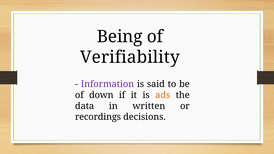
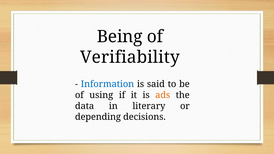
Information colour: purple -> blue
down: down -> using
written: written -> literary
recordings: recordings -> depending
